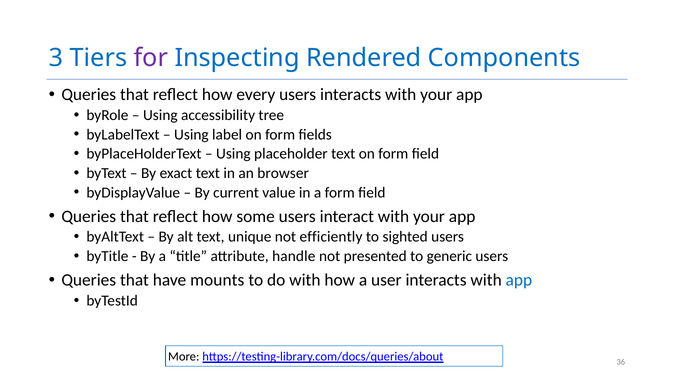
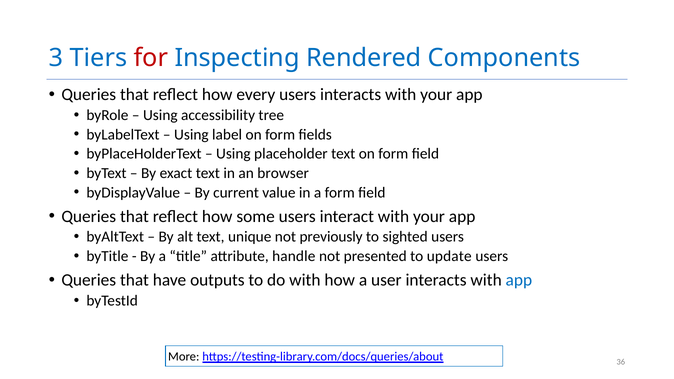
for colour: purple -> red
efficiently: efficiently -> previously
generic: generic -> update
mounts: mounts -> outputs
